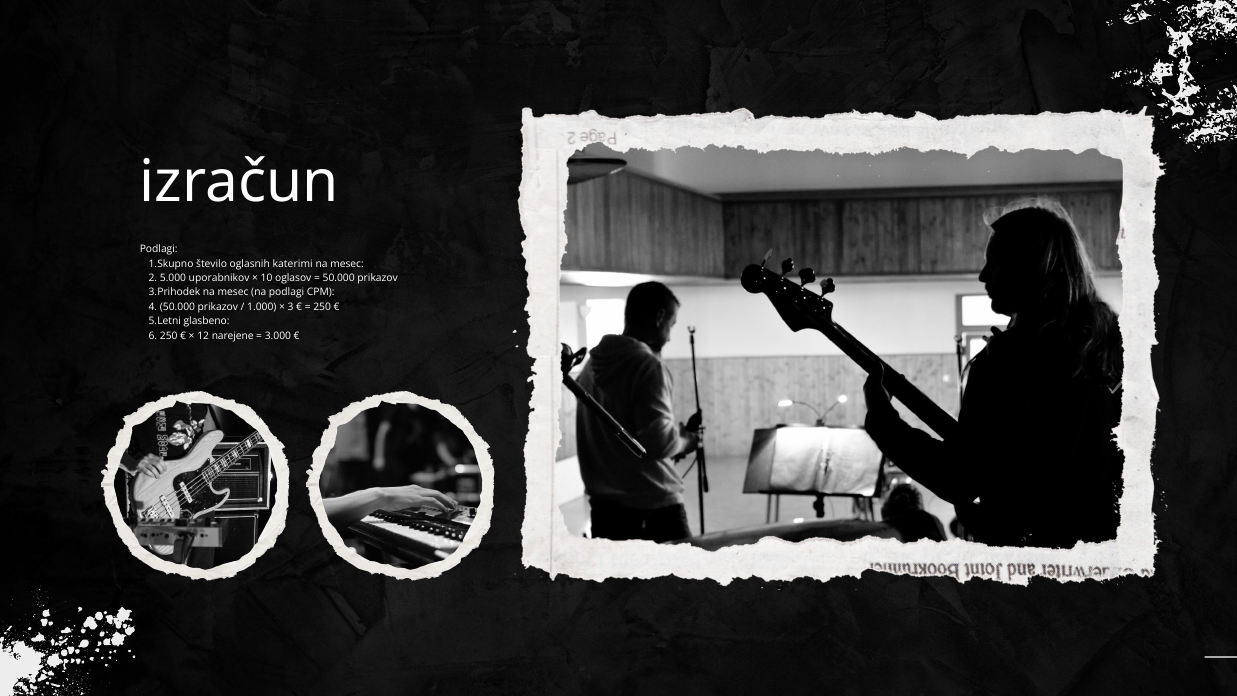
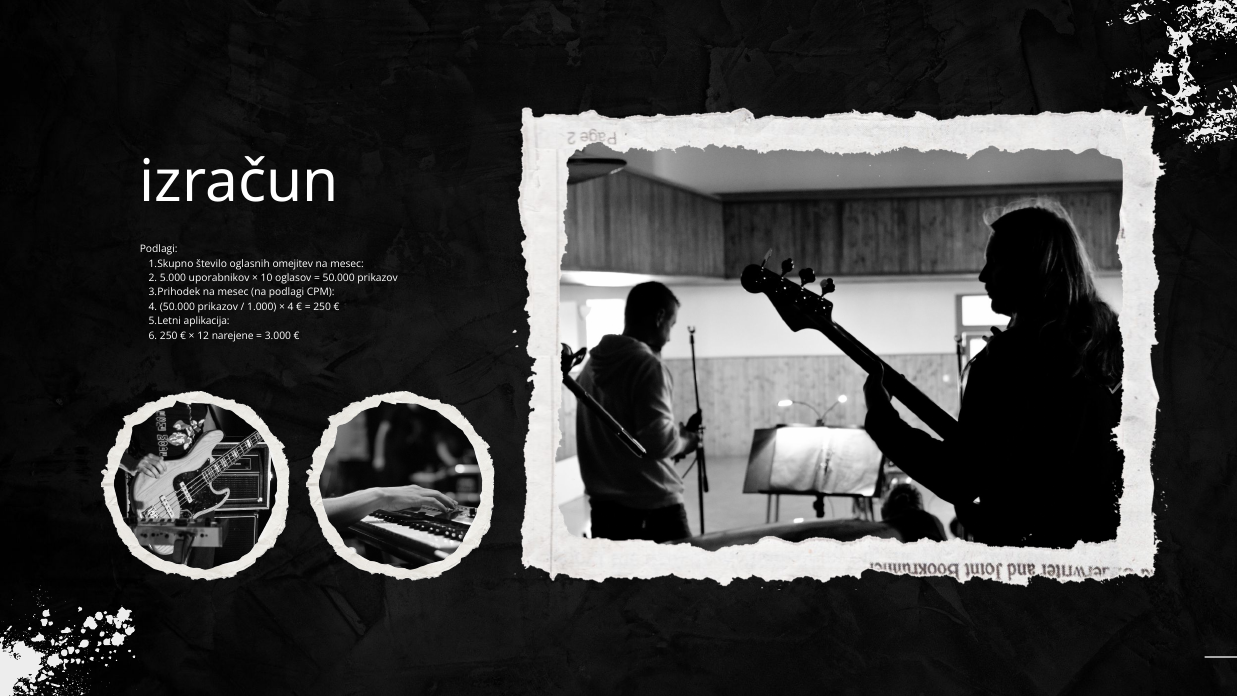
katerimi: katerimi -> omejitev
3 at (291, 307): 3 -> 4
glasbeno: glasbeno -> aplikacija
